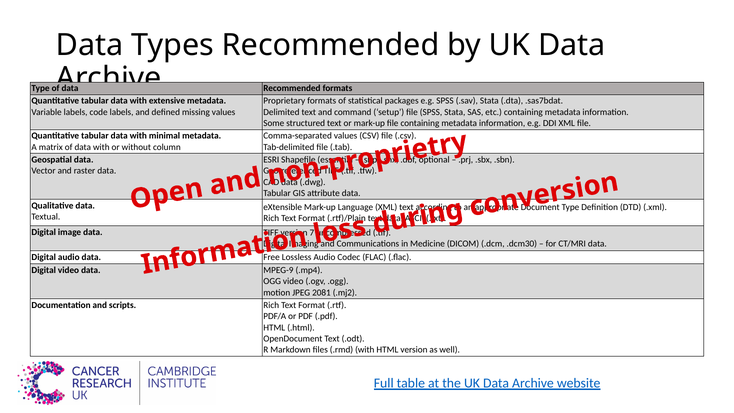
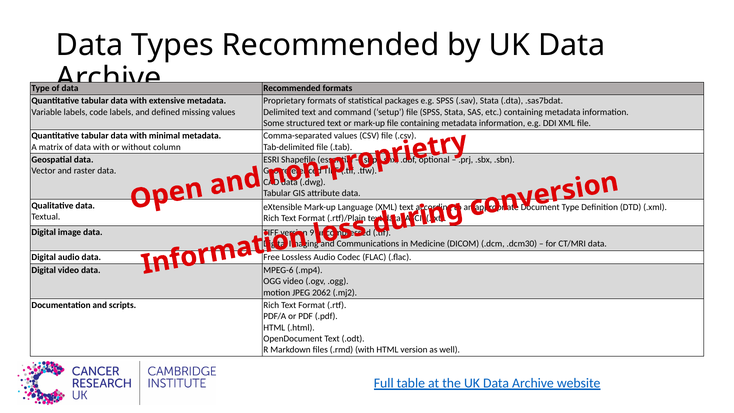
7: 7 -> 9
MPEG-9: MPEG-9 -> MPEG-6
2081: 2081 -> 2062
